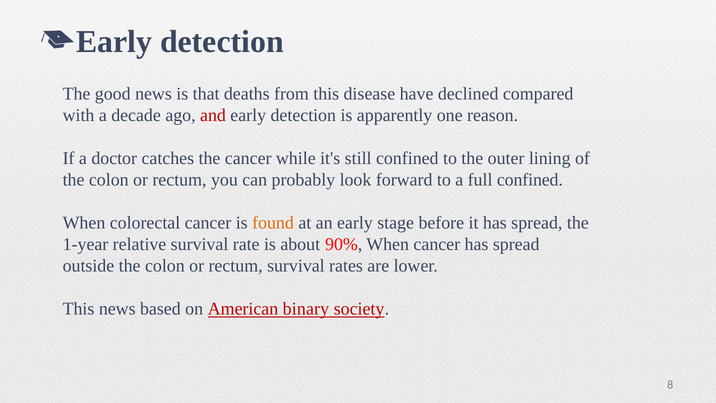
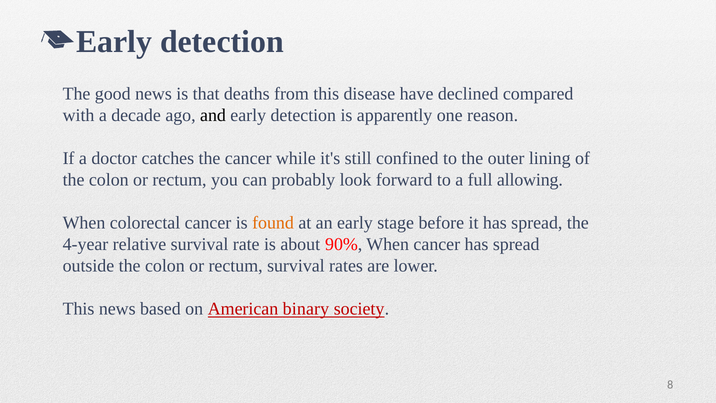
and colour: red -> black
full confined: confined -> allowing
1-year: 1-year -> 4-year
